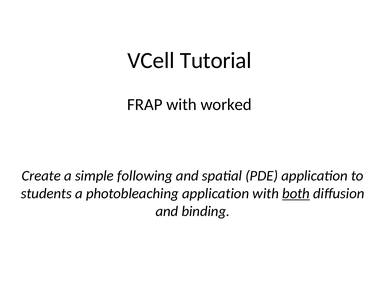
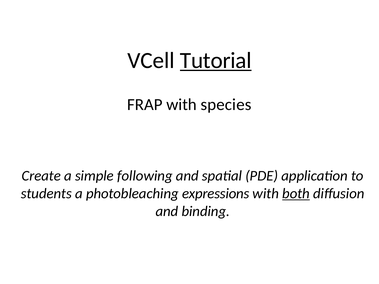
Tutorial underline: none -> present
worked: worked -> species
photobleaching application: application -> expressions
